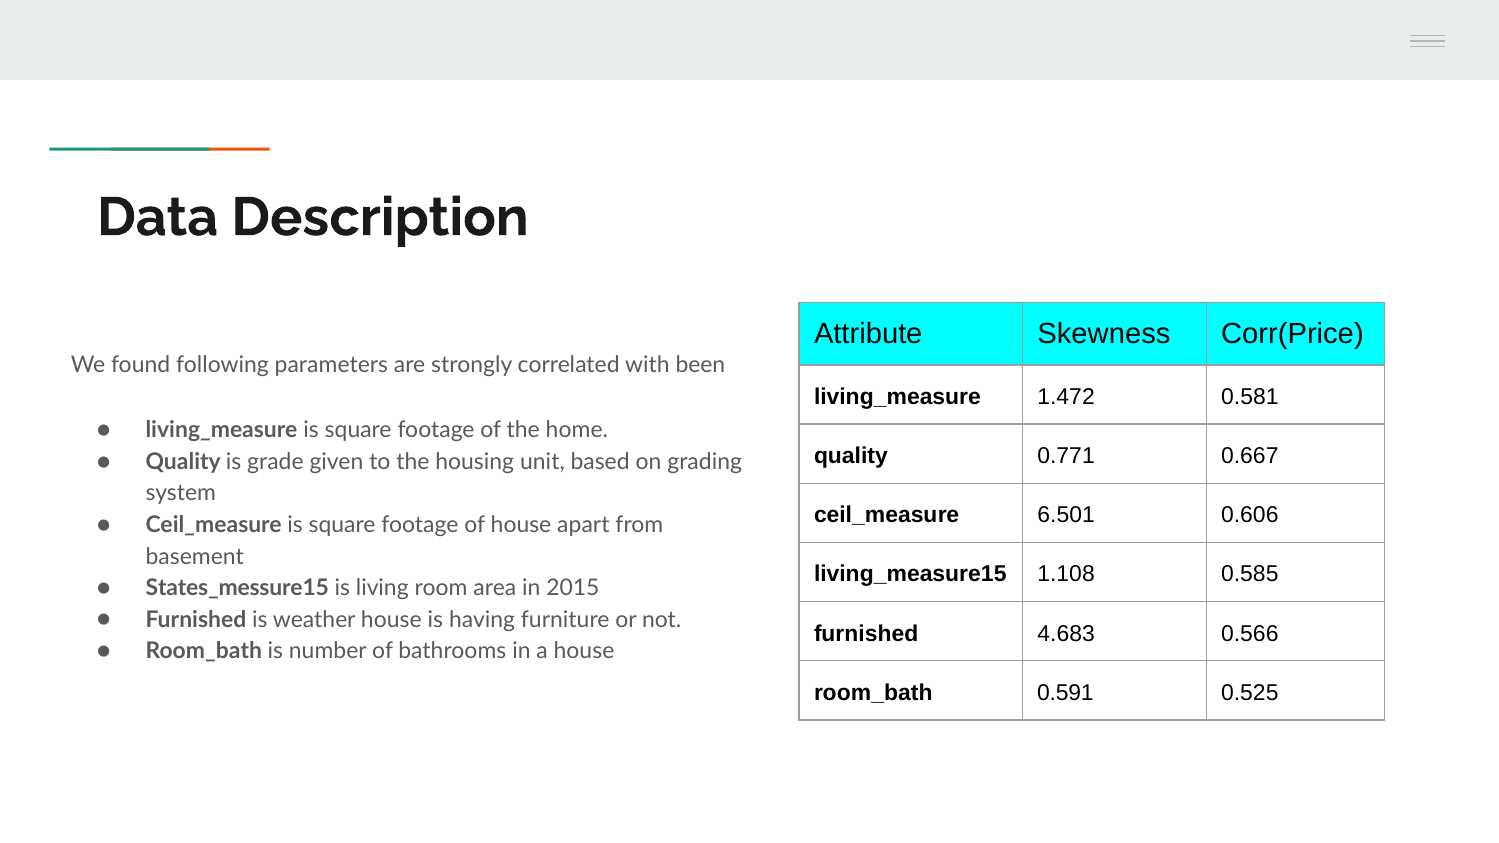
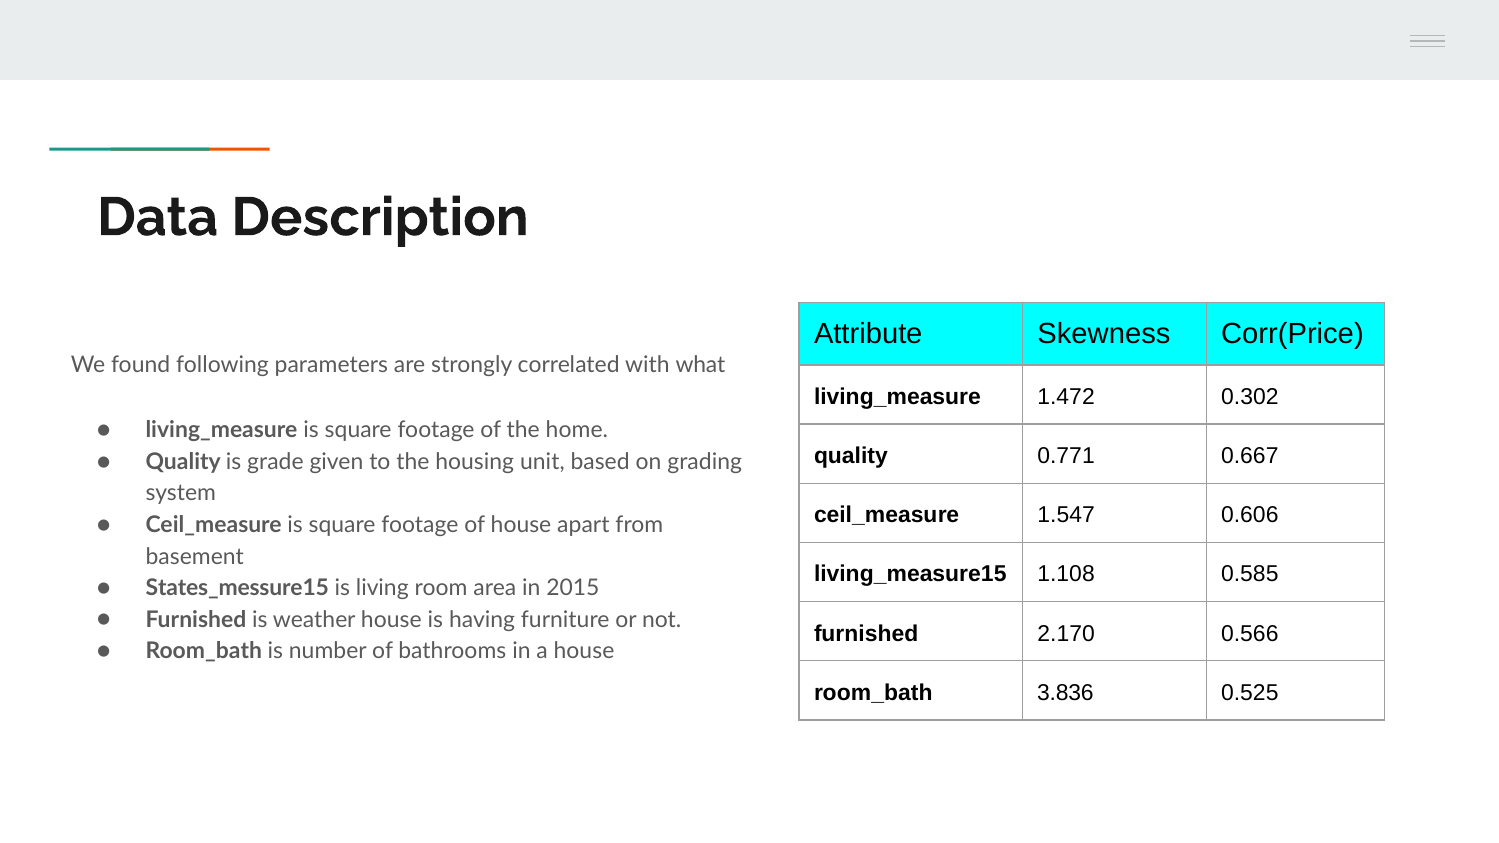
been: been -> what
0.581: 0.581 -> 0.302
6.501: 6.501 -> 1.547
4.683: 4.683 -> 2.170
0.591: 0.591 -> 3.836
